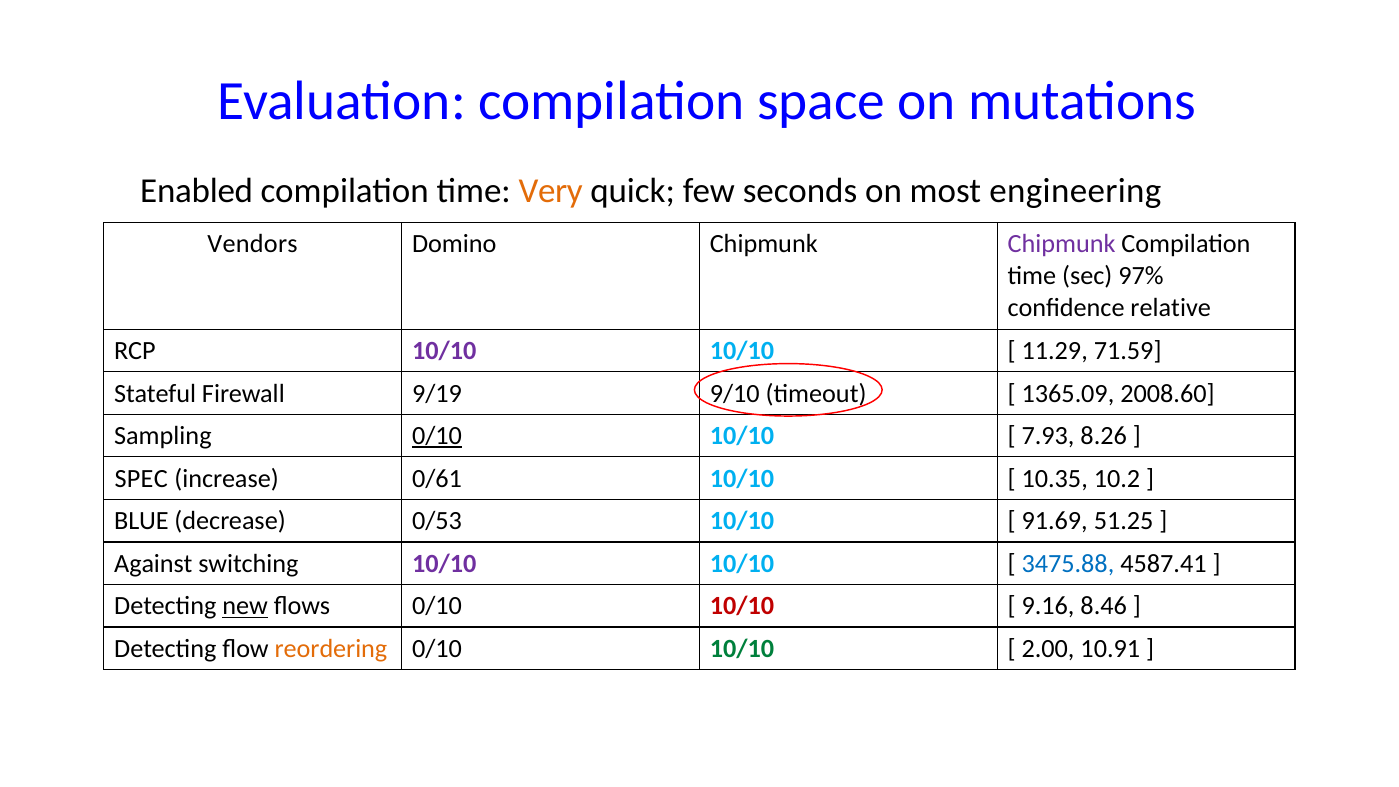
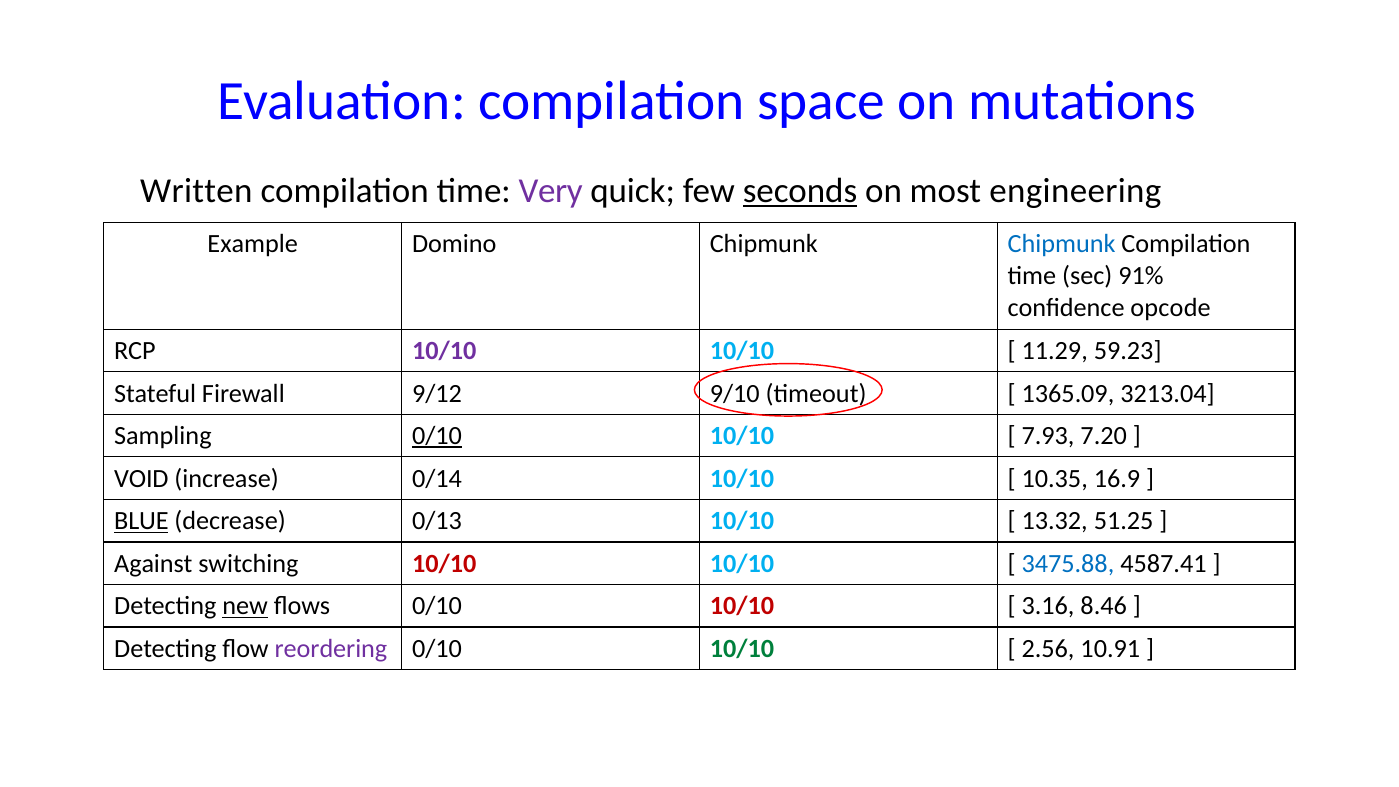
Enabled: Enabled -> Written
Very colour: orange -> purple
seconds underline: none -> present
Vendors: Vendors -> Example
Chipmunk at (1062, 244) colour: purple -> blue
97%: 97% -> 91%
relative: relative -> opcode
71.59: 71.59 -> 59.23
9/19: 9/19 -> 9/12
2008.60: 2008.60 -> 3213.04
8.26: 8.26 -> 7.20
SPEC: SPEC -> VOID
0/61: 0/61 -> 0/14
10.2: 10.2 -> 16.9
BLUE underline: none -> present
0/53: 0/53 -> 0/13
91.69: 91.69 -> 13.32
10/10 at (444, 564) colour: purple -> red
9.16: 9.16 -> 3.16
reordering colour: orange -> purple
2.00: 2.00 -> 2.56
